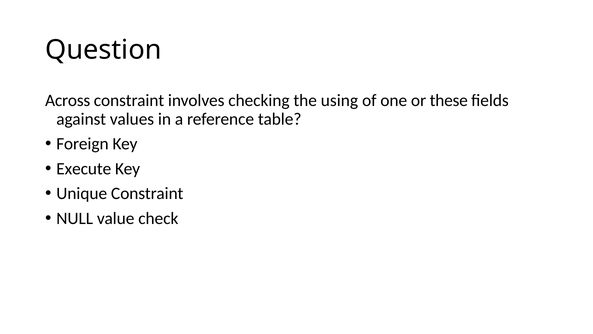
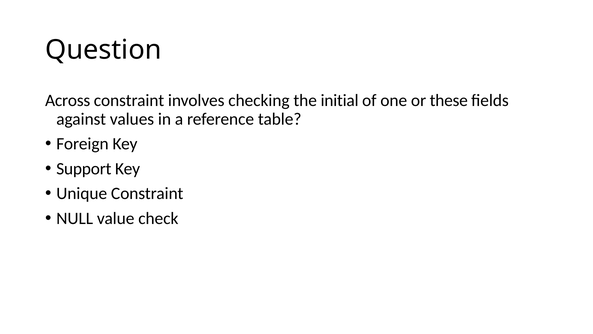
using: using -> initial
Execute: Execute -> Support
